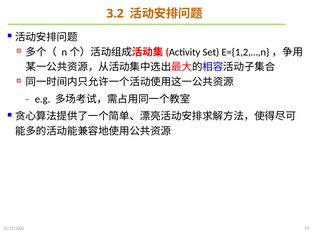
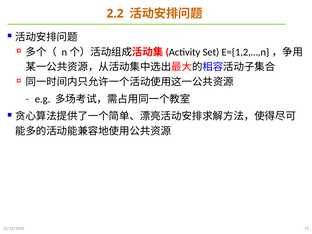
3.2: 3.2 -> 2.2
